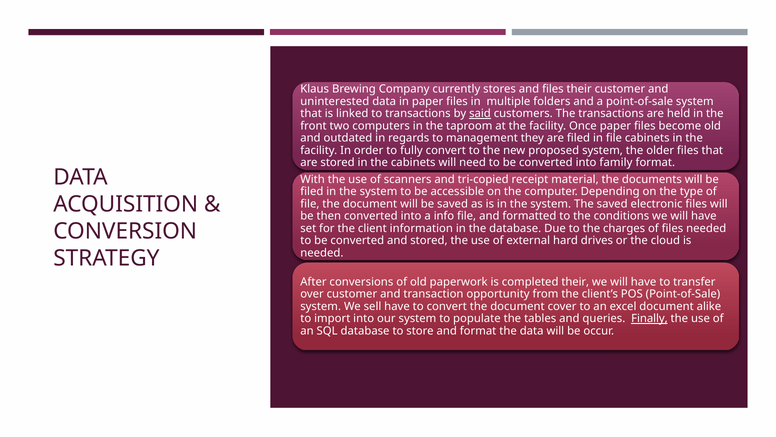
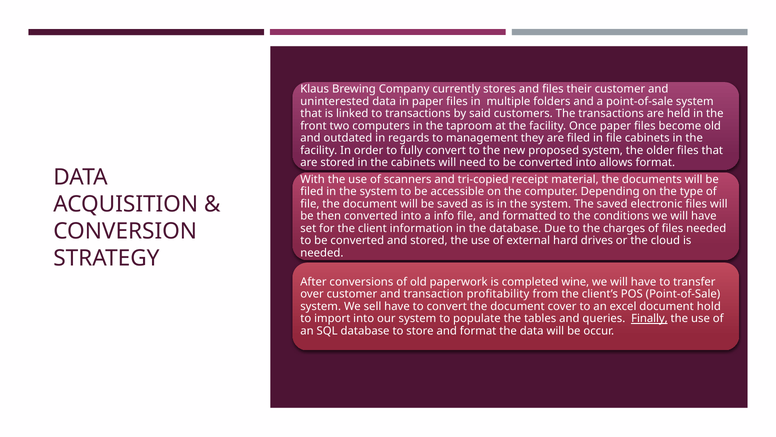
said underline: present -> none
family: family -> allows
completed their: their -> wine
opportunity: opportunity -> profitability
alike: alike -> hold
